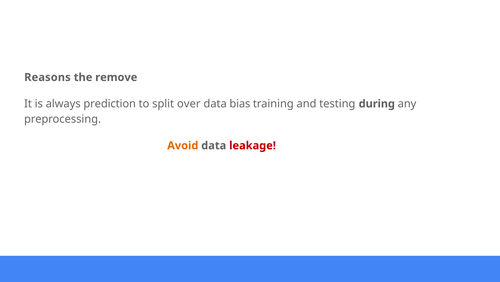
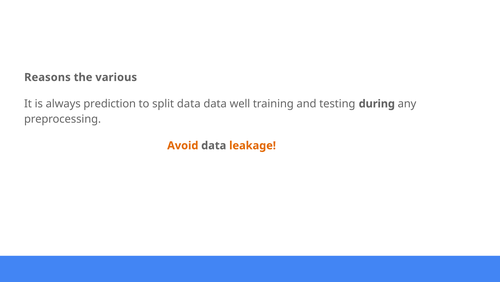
remove: remove -> various
split over: over -> data
bias: bias -> well
leakage colour: red -> orange
